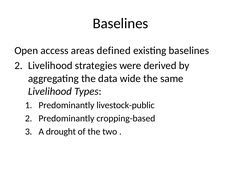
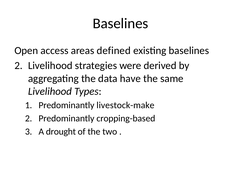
wide: wide -> have
livestock-public: livestock-public -> livestock-make
